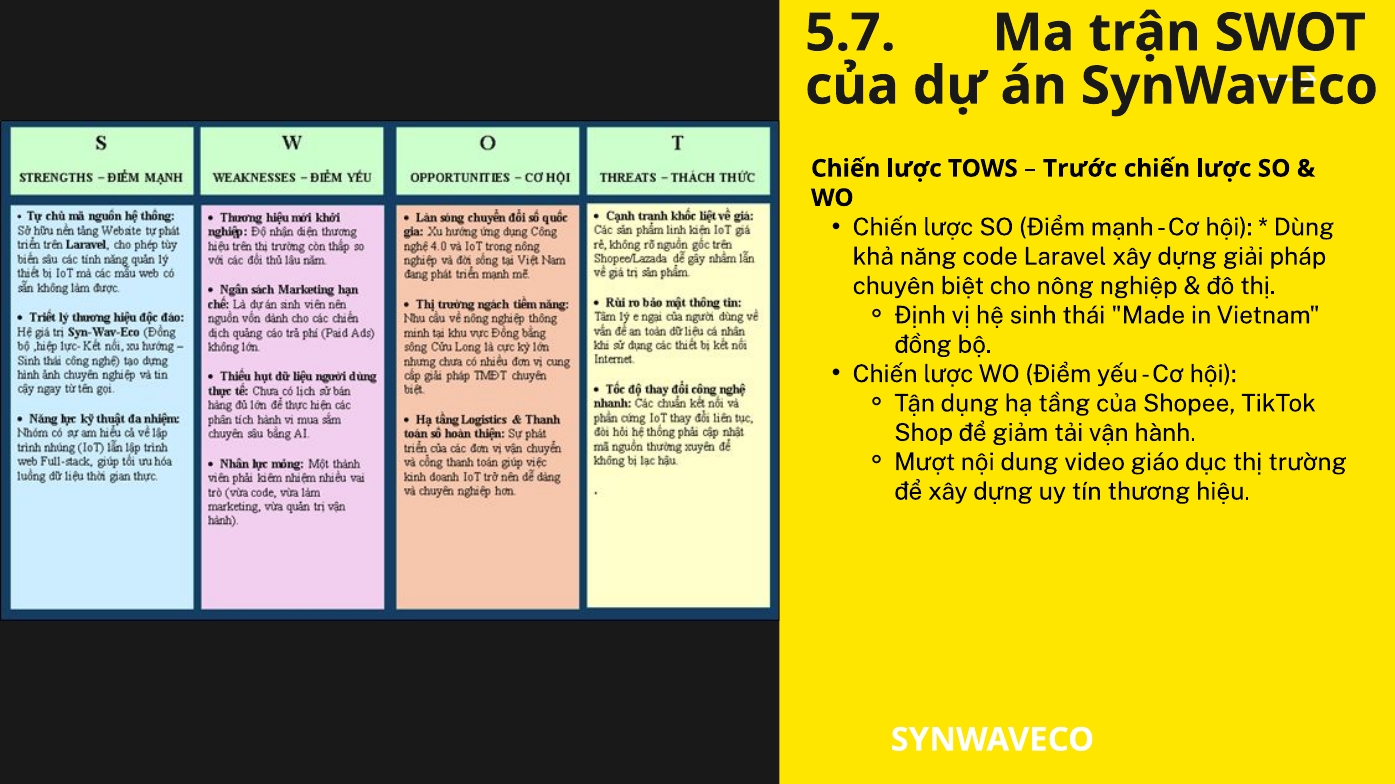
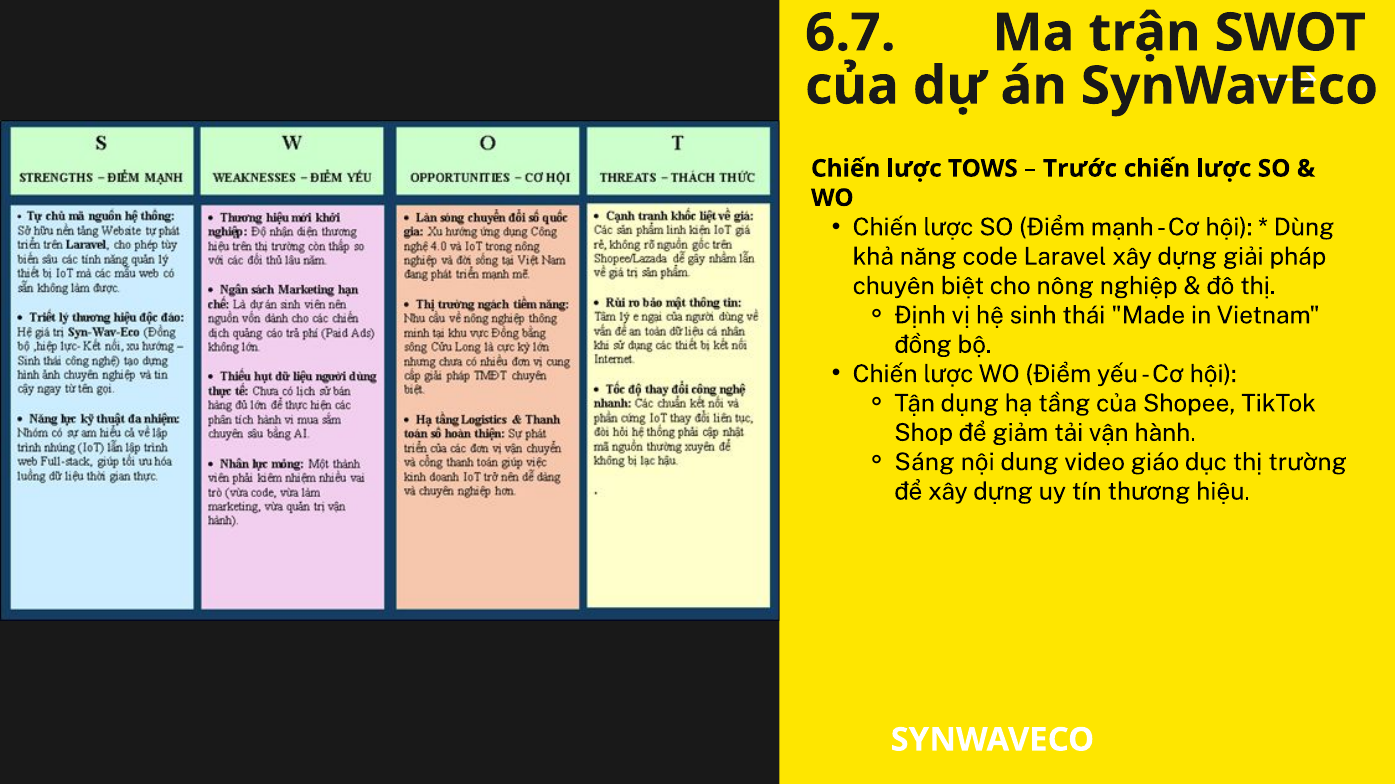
5.7: 5.7 -> 6.7
Mượt: Mượt -> Sáng
